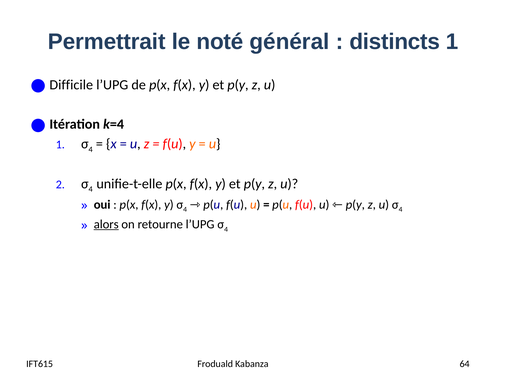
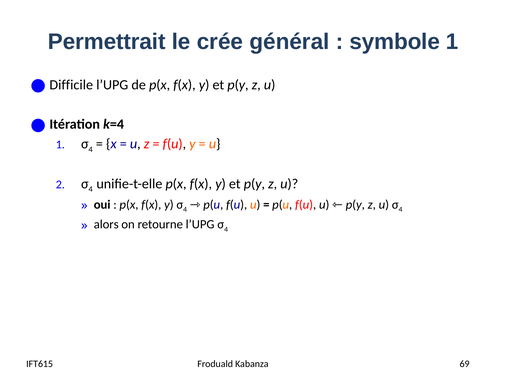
noté: noté -> crée
distincts: distincts -> symbole
alors underline: present -> none
64: 64 -> 69
